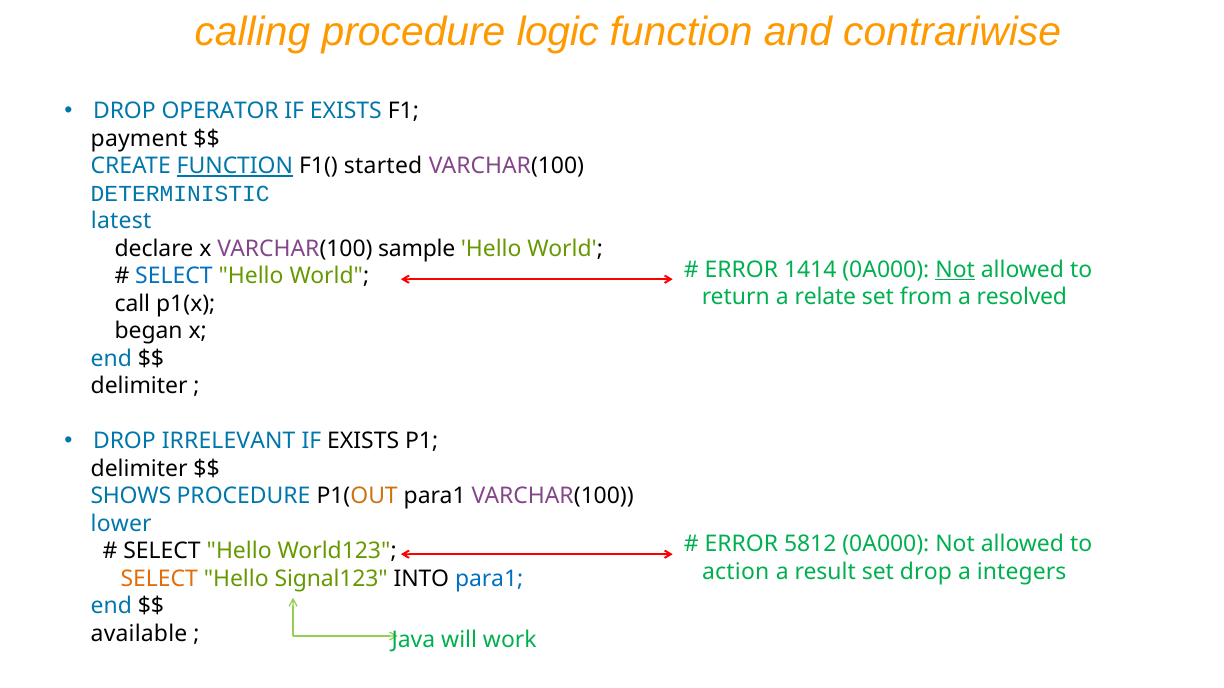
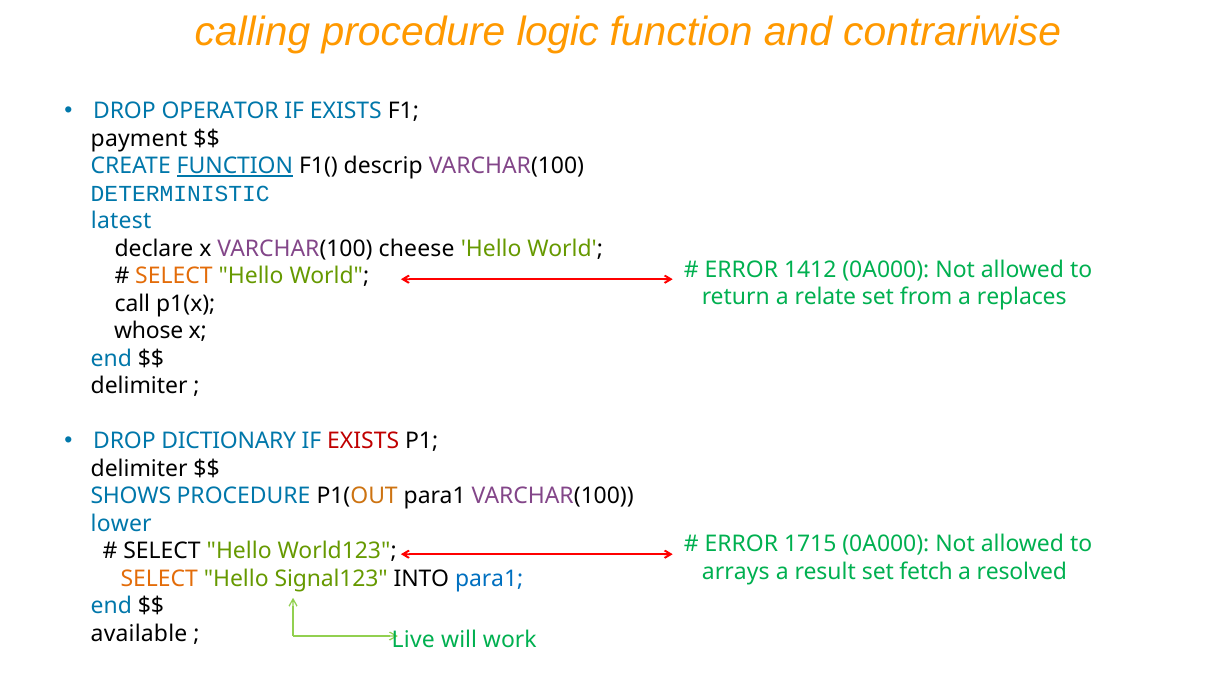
started: started -> descrip
sample: sample -> cheese
1414: 1414 -> 1412
Not at (955, 270) underline: present -> none
SELECT at (174, 276) colour: blue -> orange
resolved: resolved -> replaces
began: began -> whose
IRRELEVANT: IRRELEVANT -> DICTIONARY
EXISTS at (363, 442) colour: black -> red
5812: 5812 -> 1715
action: action -> arrays
set drop: drop -> fetch
integers: integers -> resolved
Java: Java -> Live
